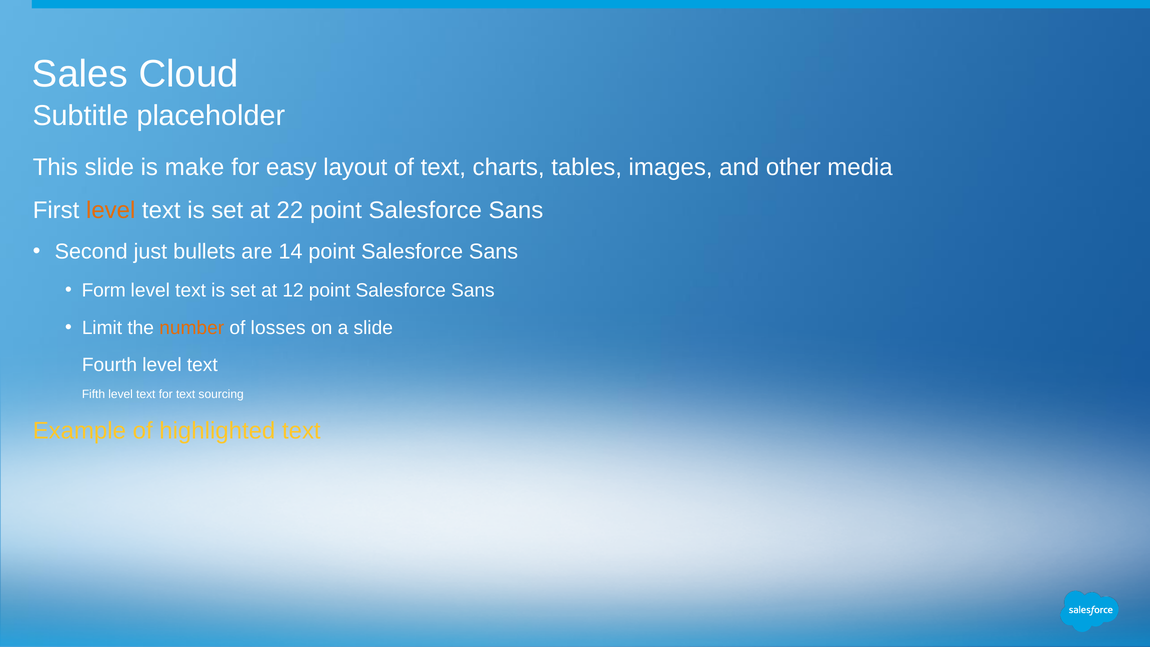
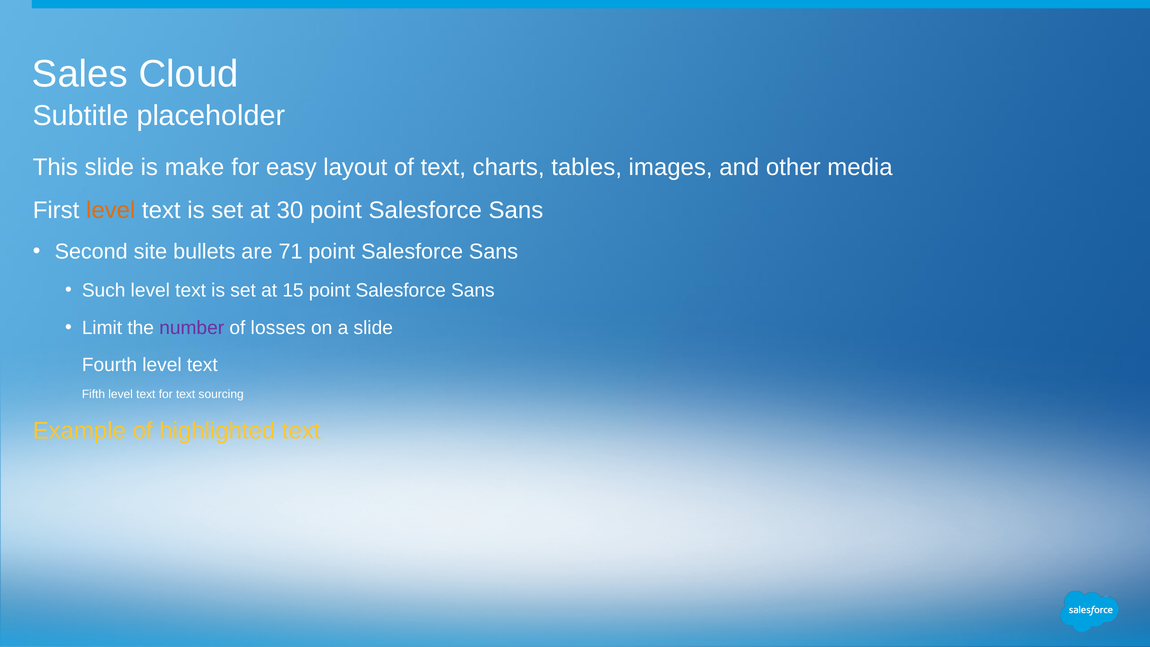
22: 22 -> 30
just: just -> site
14: 14 -> 71
Form: Form -> Such
12: 12 -> 15
number colour: orange -> purple
